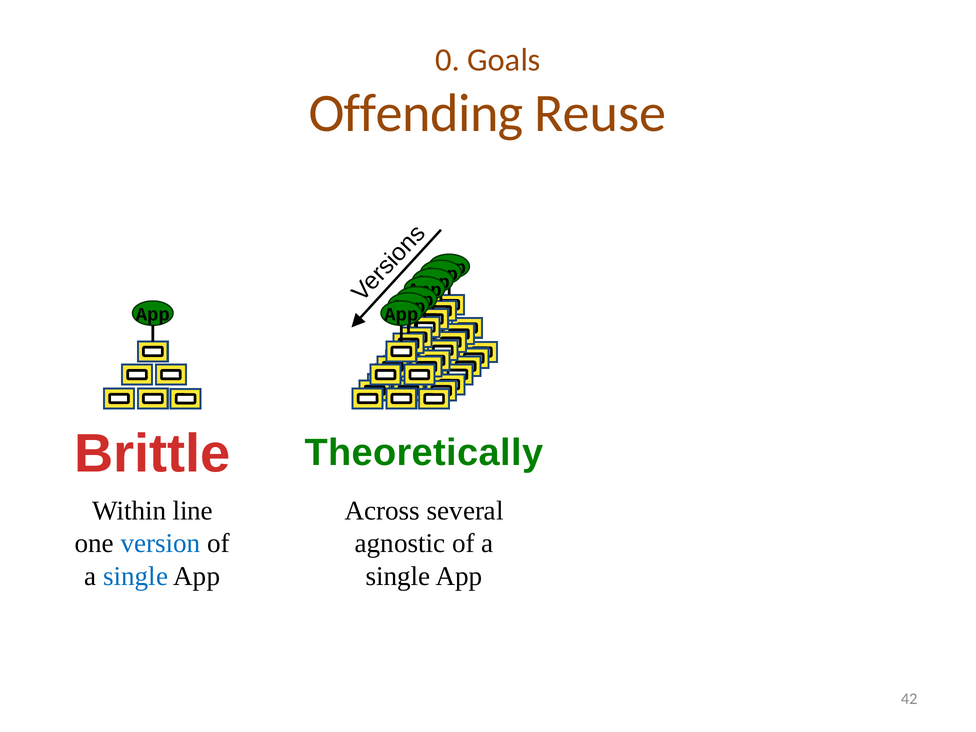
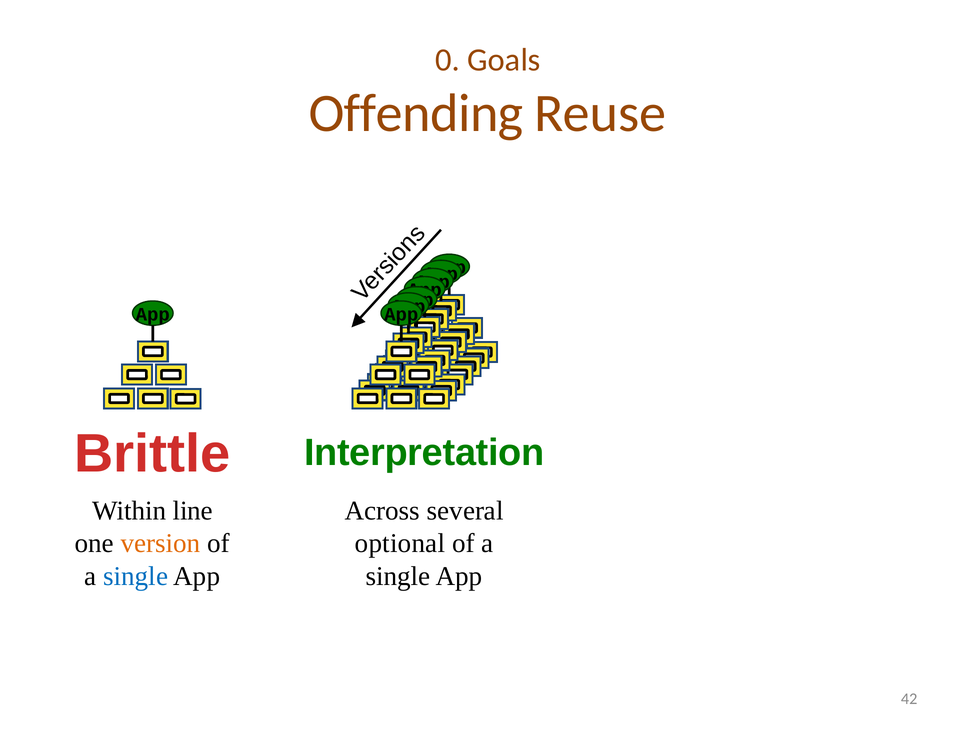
Theoretically: Theoretically -> Interpretation
version colour: blue -> orange
agnostic: agnostic -> optional
